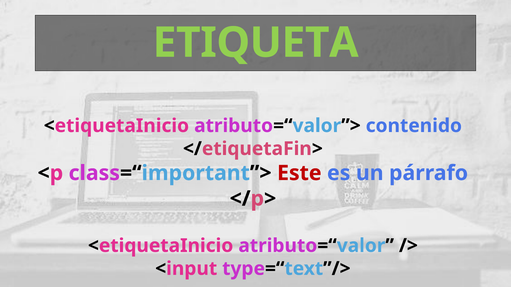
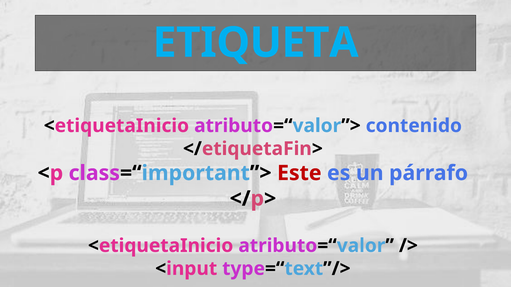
ETIQUETA colour: light green -> light blue
